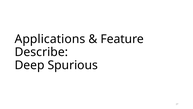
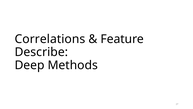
Applications: Applications -> Correlations
Spurious: Spurious -> Methods
